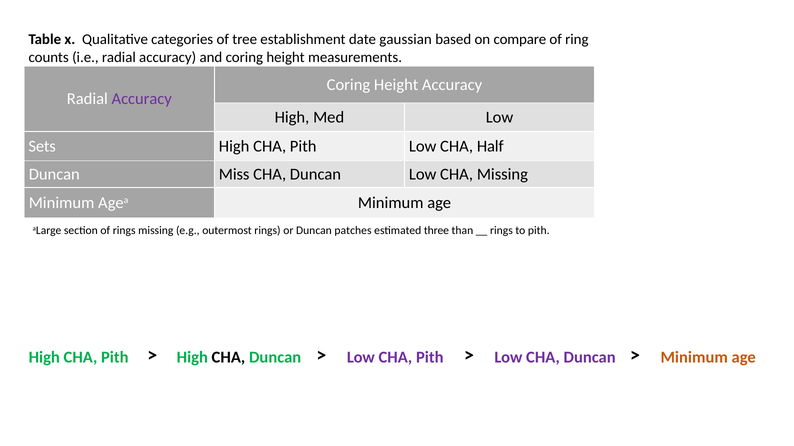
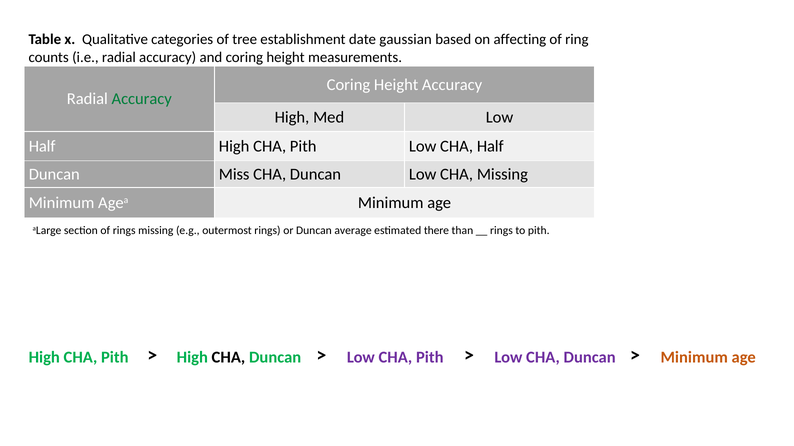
compare: compare -> affecting
Accuracy at (142, 99) colour: purple -> green
Sets at (42, 147): Sets -> Half
patches: patches -> average
three: three -> there
